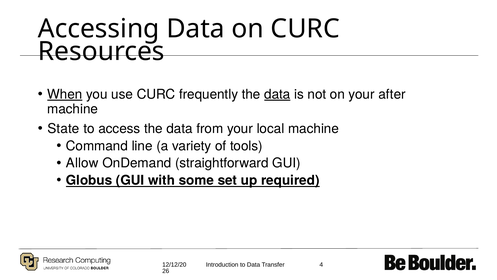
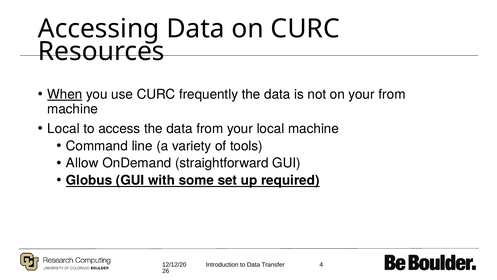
data at (277, 94) underline: present -> none
your after: after -> from
State at (63, 129): State -> Local
